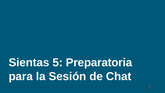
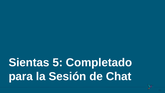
Preparatoria: Preparatoria -> Completado
